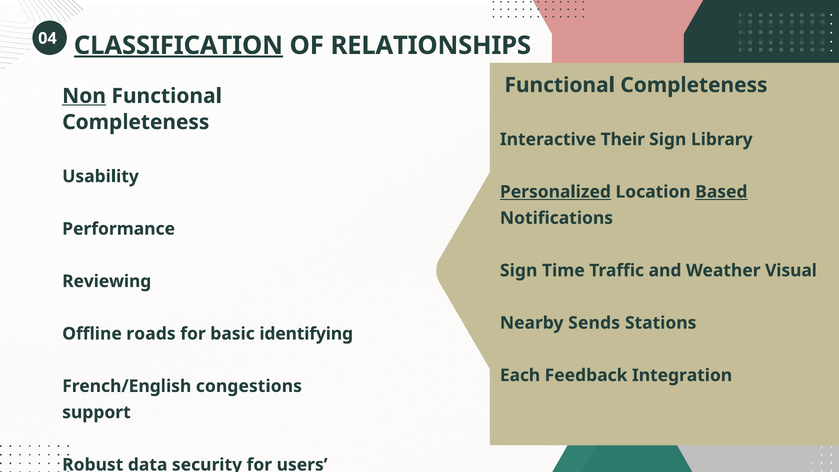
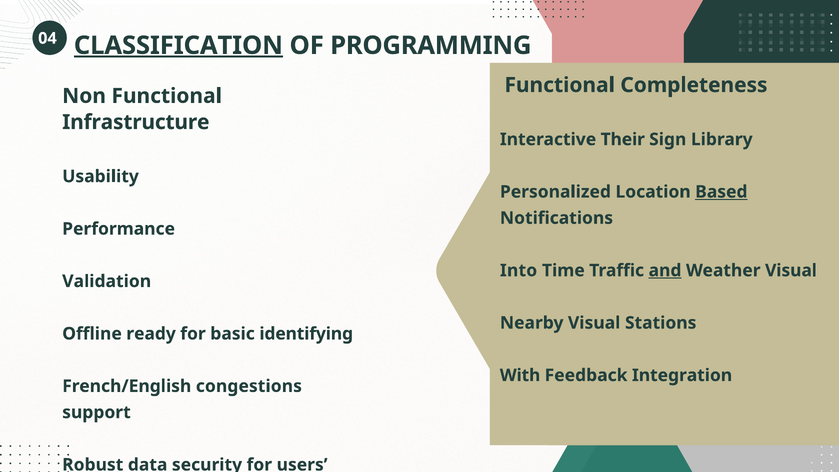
RELATIONSHIPS: RELATIONSHIPS -> PROGRAMMING
Non underline: present -> none
Completeness at (136, 122): Completeness -> Infrastructure
Personalized underline: present -> none
Sign at (519, 270): Sign -> Into
and underline: none -> present
Reviewing: Reviewing -> Validation
Nearby Sends: Sends -> Visual
roads: roads -> ready
Each: Each -> With
